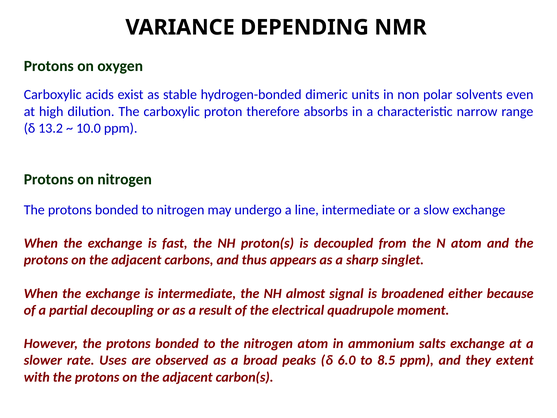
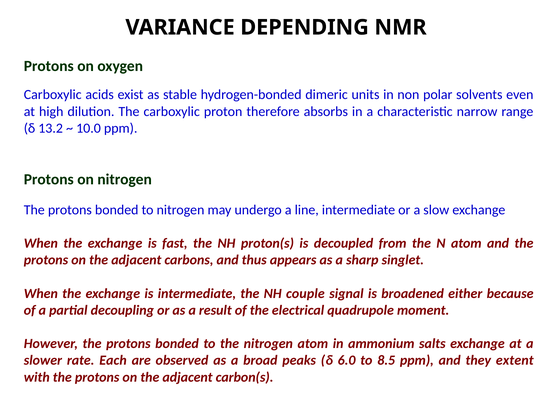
almost: almost -> couple
Uses: Uses -> Each
